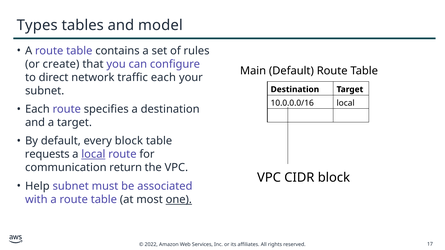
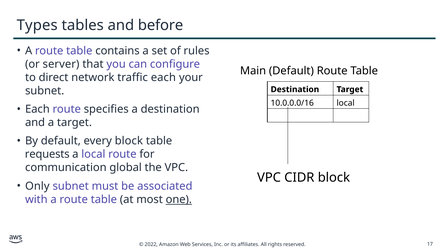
model: model -> before
create: create -> server
local at (93, 154) underline: present -> none
return: return -> global
Help: Help -> Only
